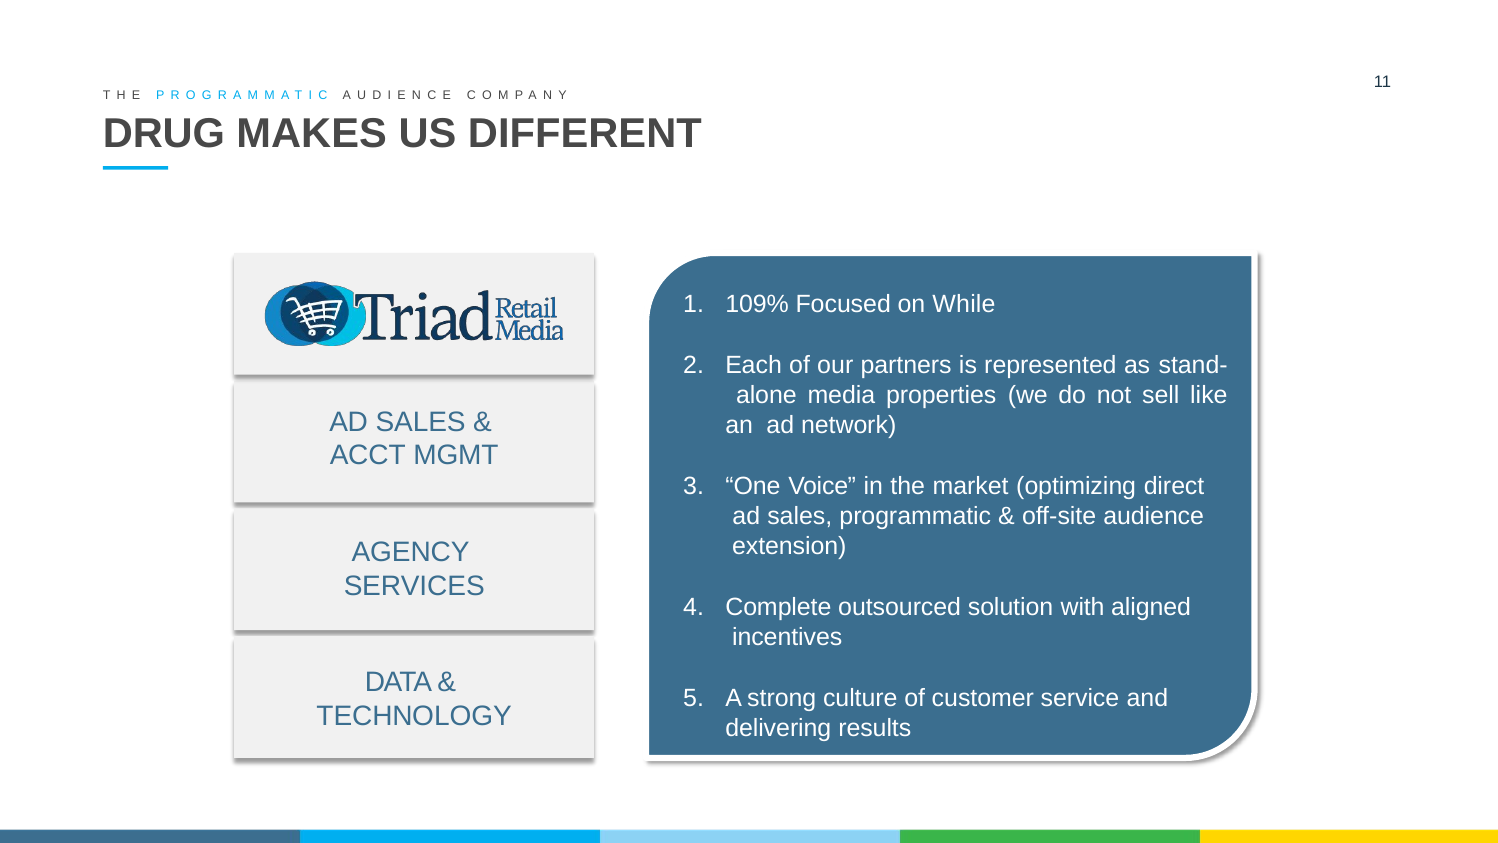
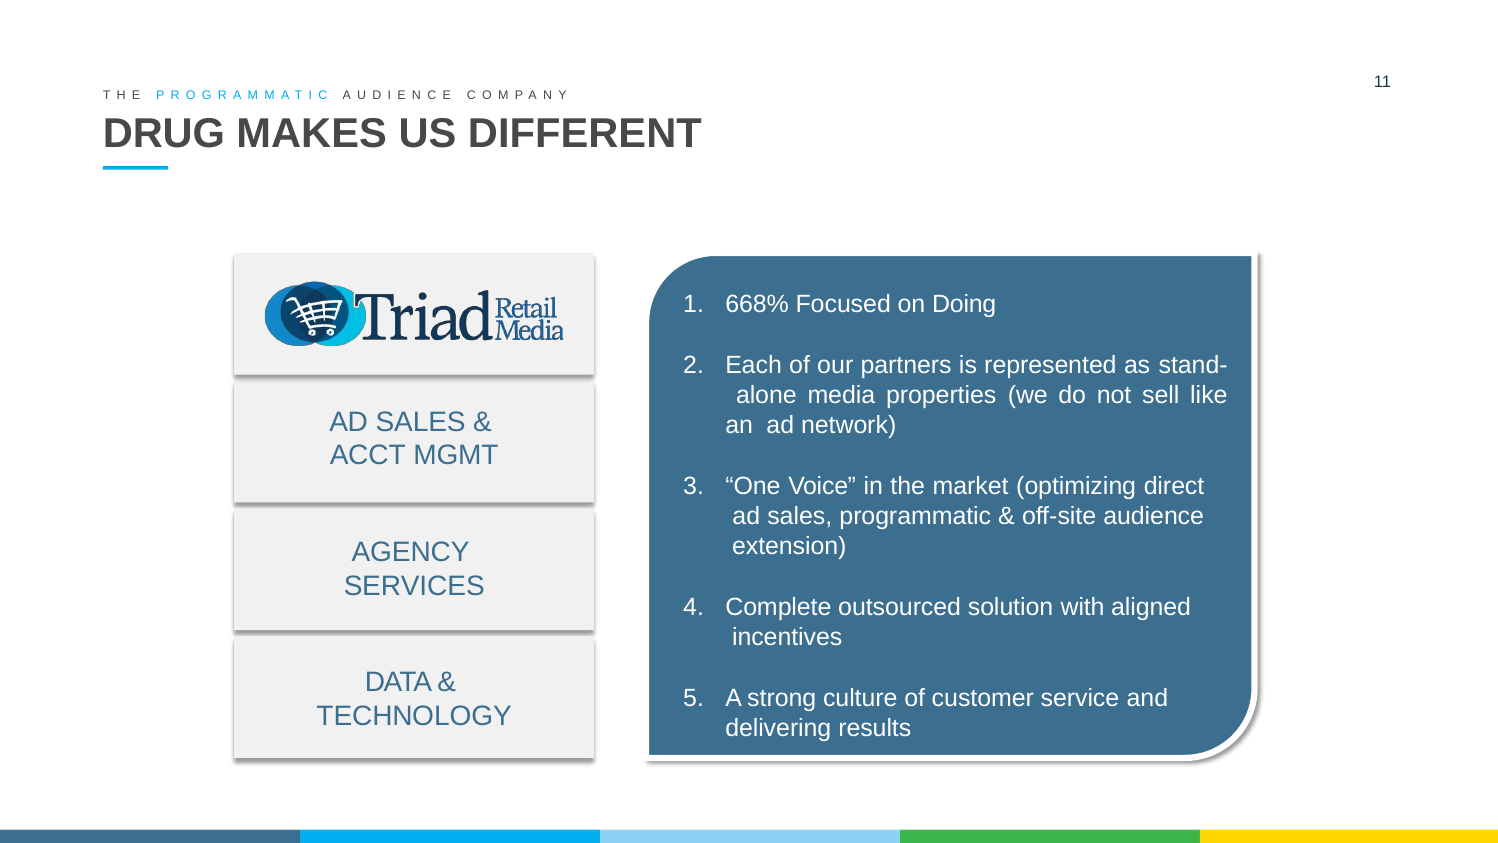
109%: 109% -> 668%
While: While -> Doing
